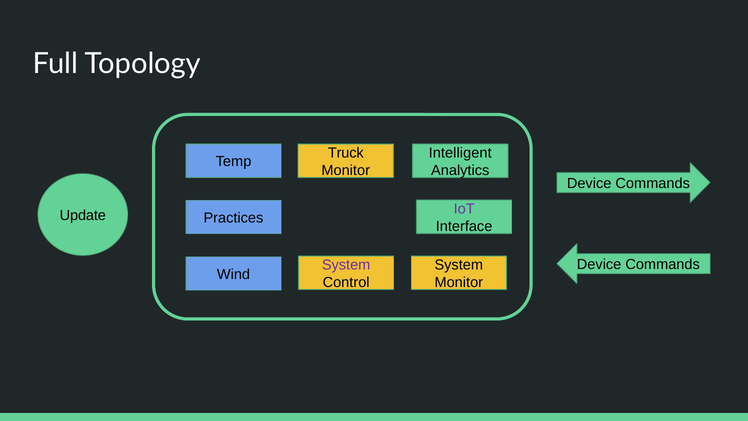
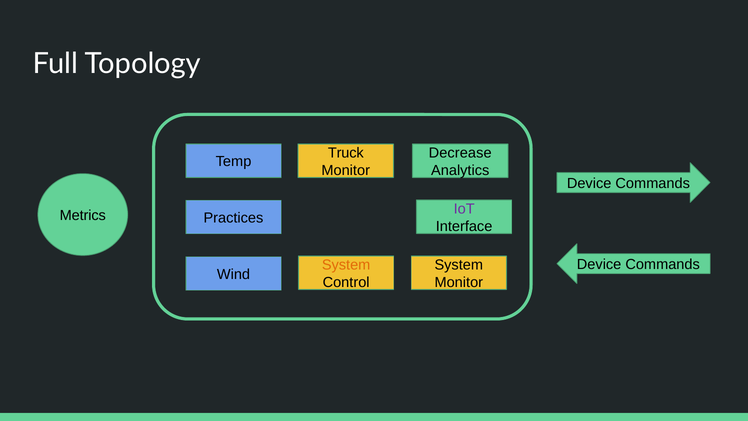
Intelligent: Intelligent -> Decrease
Update: Update -> Metrics
System at (346, 265) colour: purple -> orange
